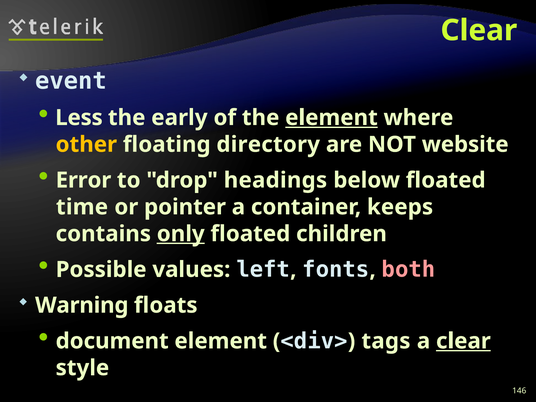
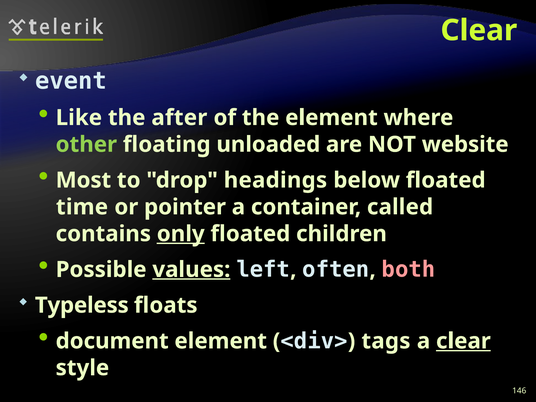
Less: Less -> Like
early: early -> after
element at (331, 118) underline: present -> none
other colour: yellow -> light green
directory: directory -> unloaded
Error: Error -> Most
keeps: keeps -> called
values underline: none -> present
fonts: fonts -> often
Warning: Warning -> Typeless
